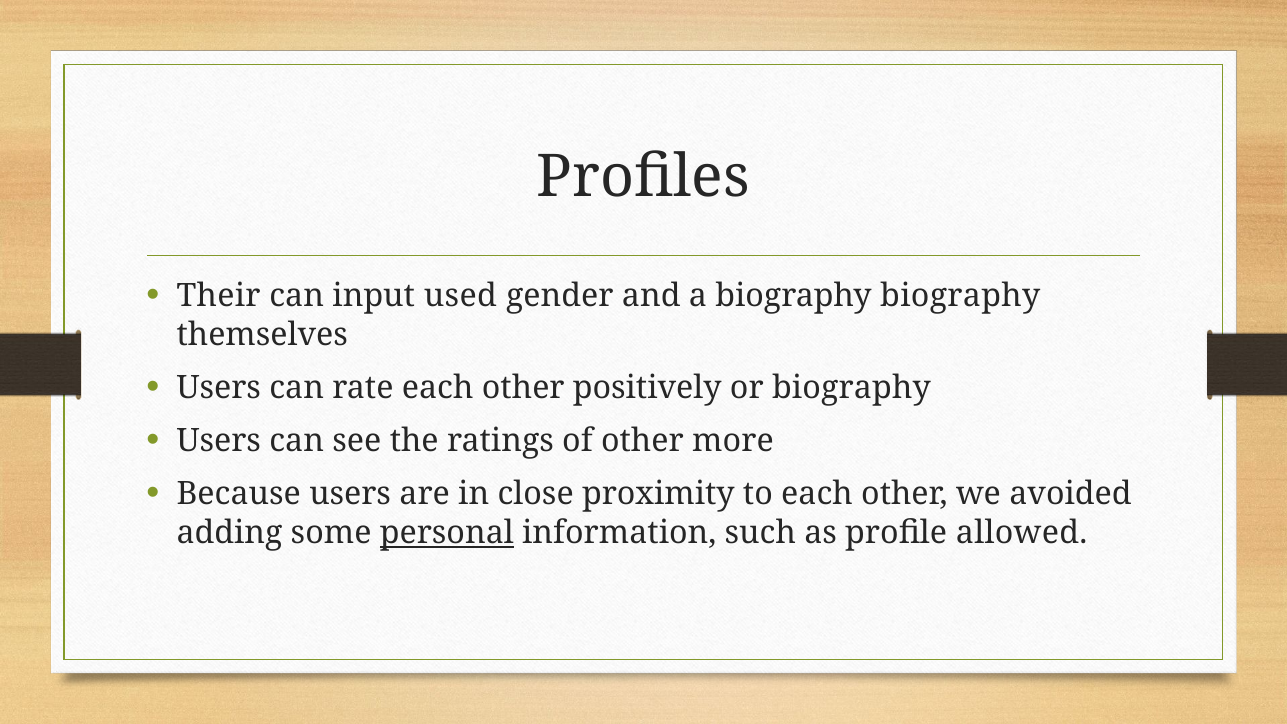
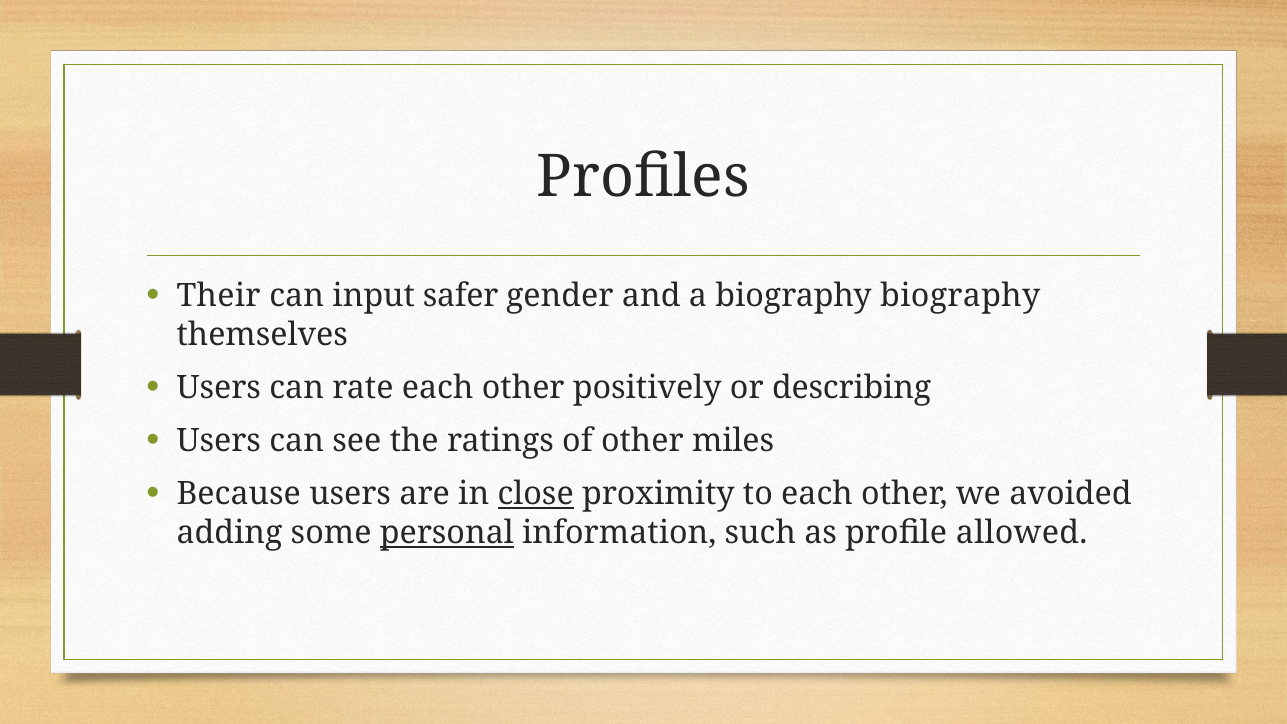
used: used -> safer
or biography: biography -> describing
more: more -> miles
close underline: none -> present
